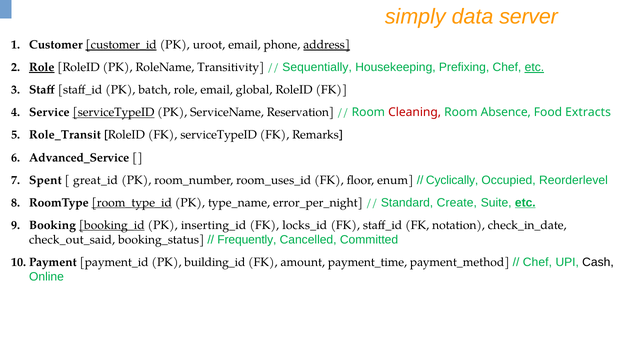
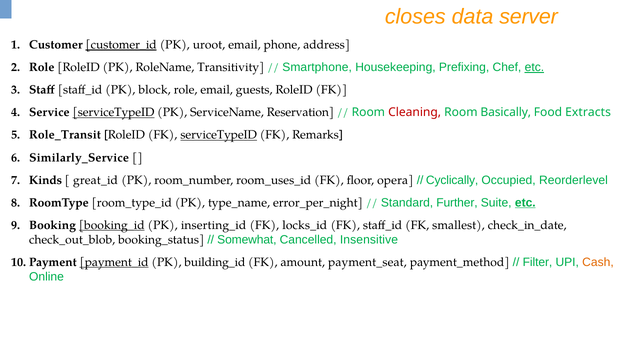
simply: simply -> closes
address underline: present -> none
Role at (42, 67) underline: present -> none
Sequentially: Sequentially -> Smartphone
batch: batch -> block
global: global -> guests
Absence: Absence -> Basically
serviceTypeID at (219, 135) underline: none -> present
Advanced_Service: Advanced_Service -> Similarly_Service
Spent: Spent -> Kinds
enum: enum -> opera
room_type_id underline: present -> none
Create: Create -> Further
notation: notation -> smallest
check_out_said: check_out_said -> check_out_blob
Frequently: Frequently -> Somewhat
Committed: Committed -> Insensitive
payment_id underline: none -> present
payment_time: payment_time -> payment_seat
Chef at (537, 262): Chef -> Filter
Cash colour: black -> orange
